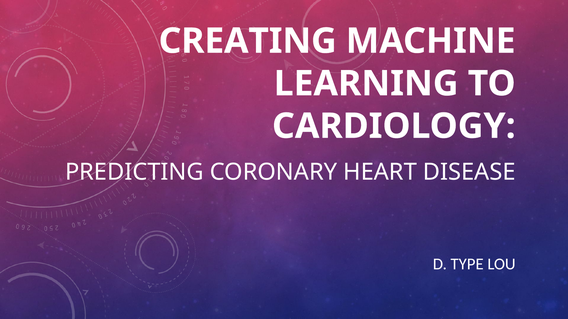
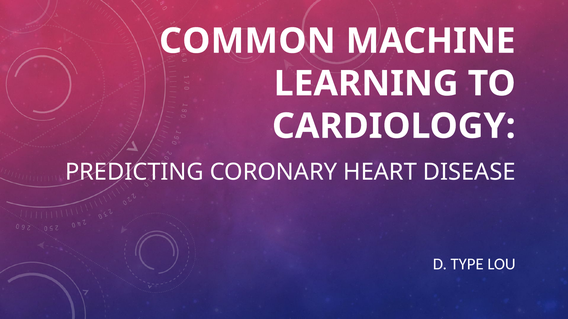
CREATING: CREATING -> COMMON
